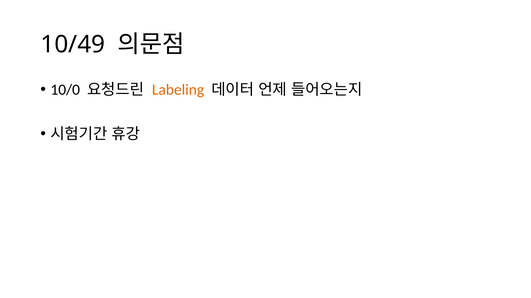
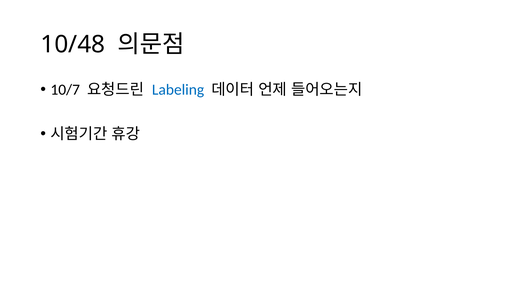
10/49: 10/49 -> 10/48
10/0: 10/0 -> 10/7
Labeling colour: orange -> blue
